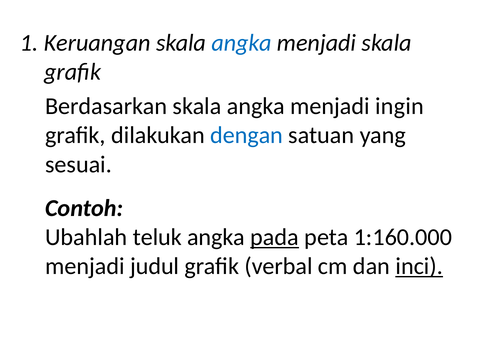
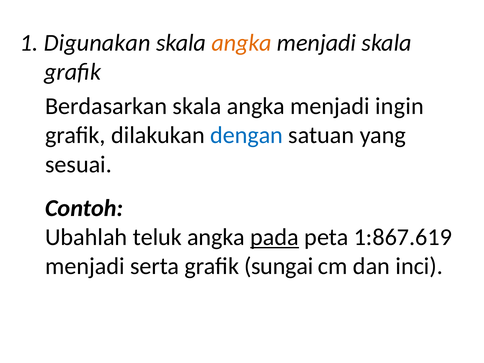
Keruangan: Keruangan -> Digunakan
angka at (242, 43) colour: blue -> orange
1:160.000: 1:160.000 -> 1:867.619
judul: judul -> serta
verbal: verbal -> sungai
inci underline: present -> none
